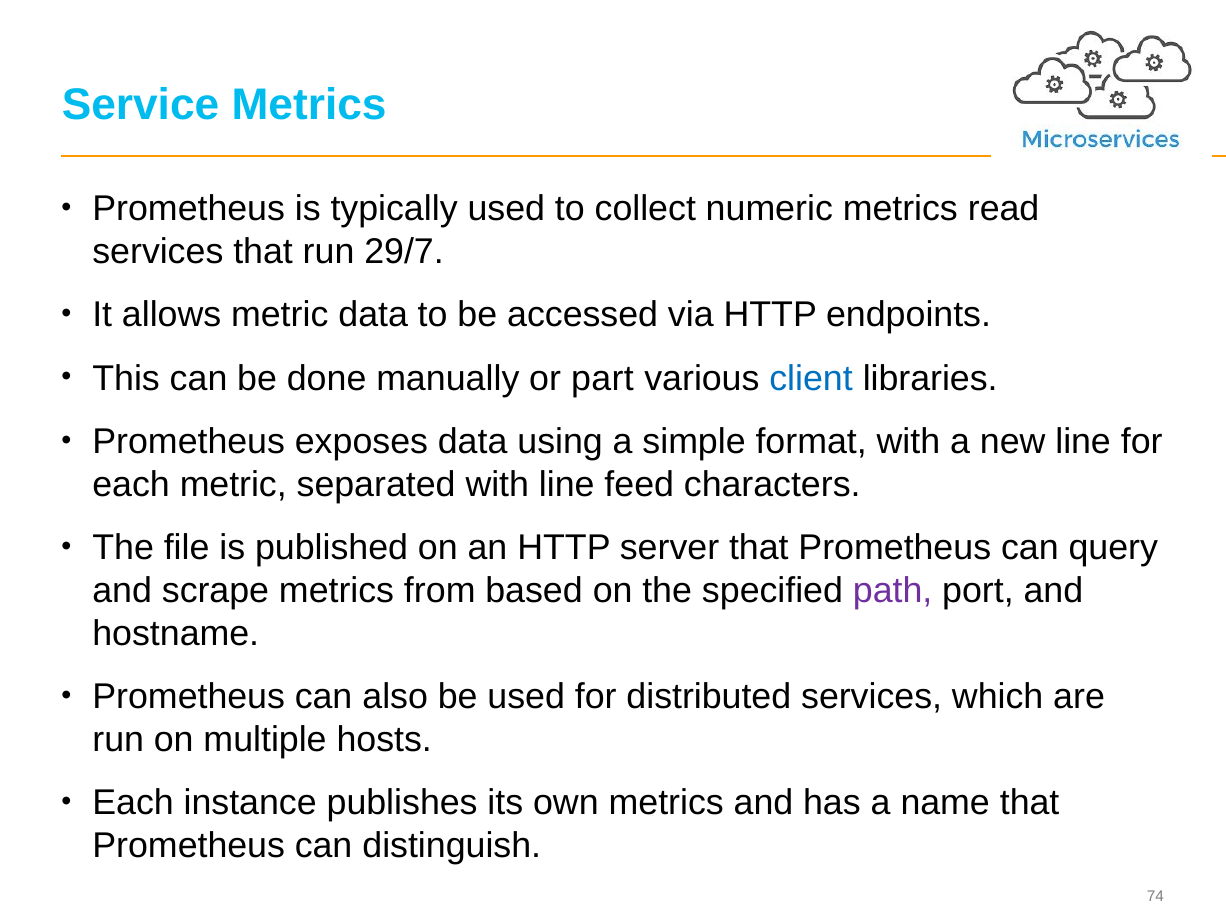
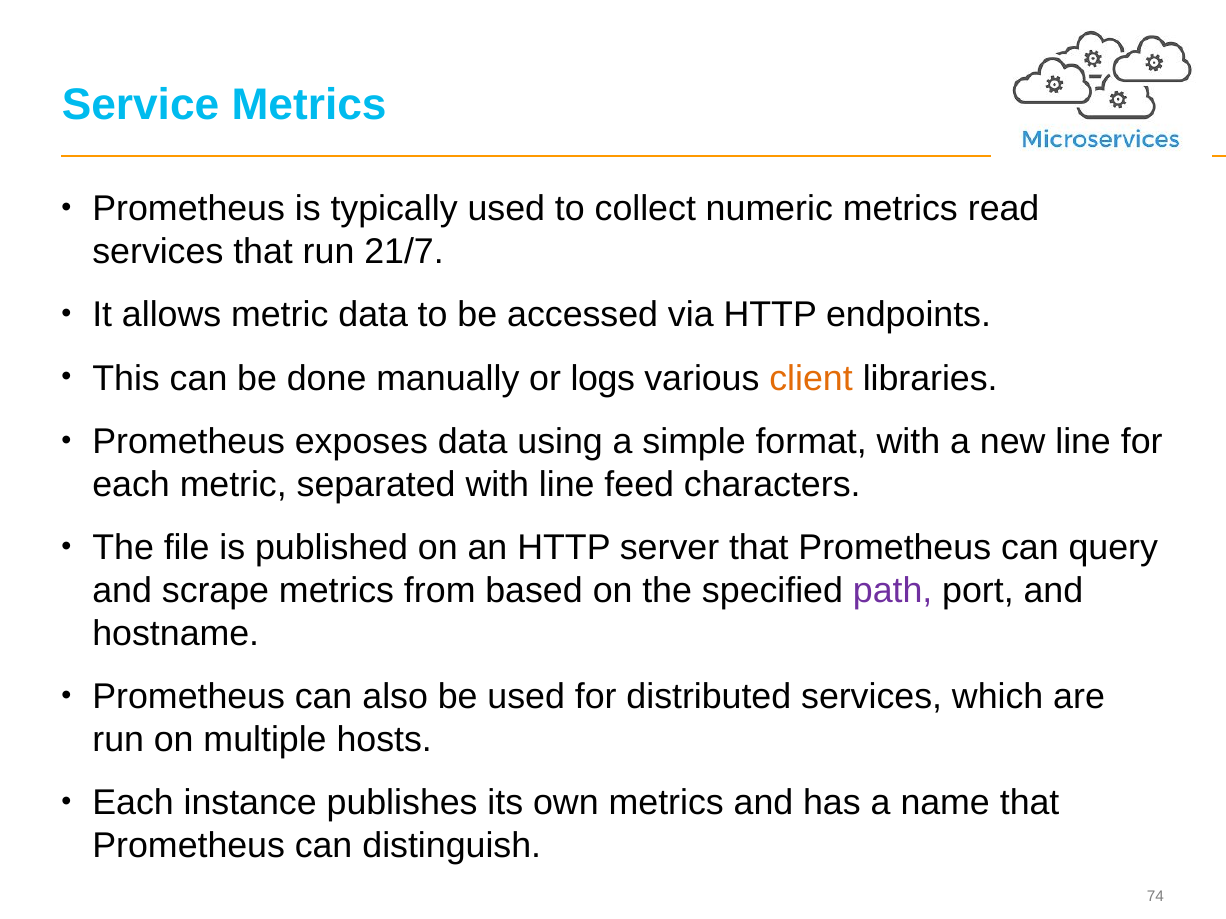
29/7: 29/7 -> 21/7
part: part -> logs
client colour: blue -> orange
